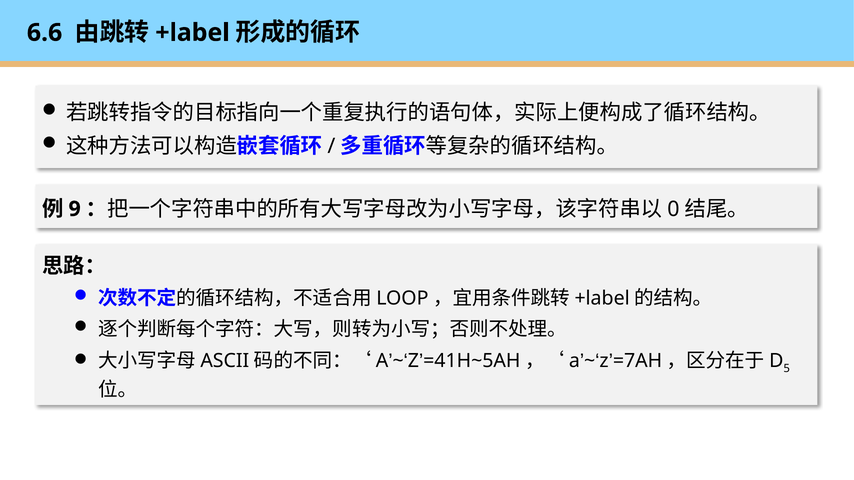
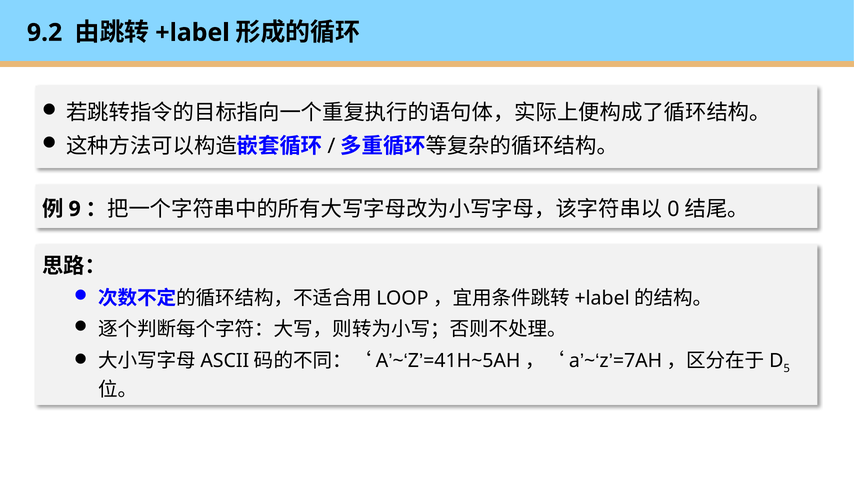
6.6: 6.6 -> 9.2
